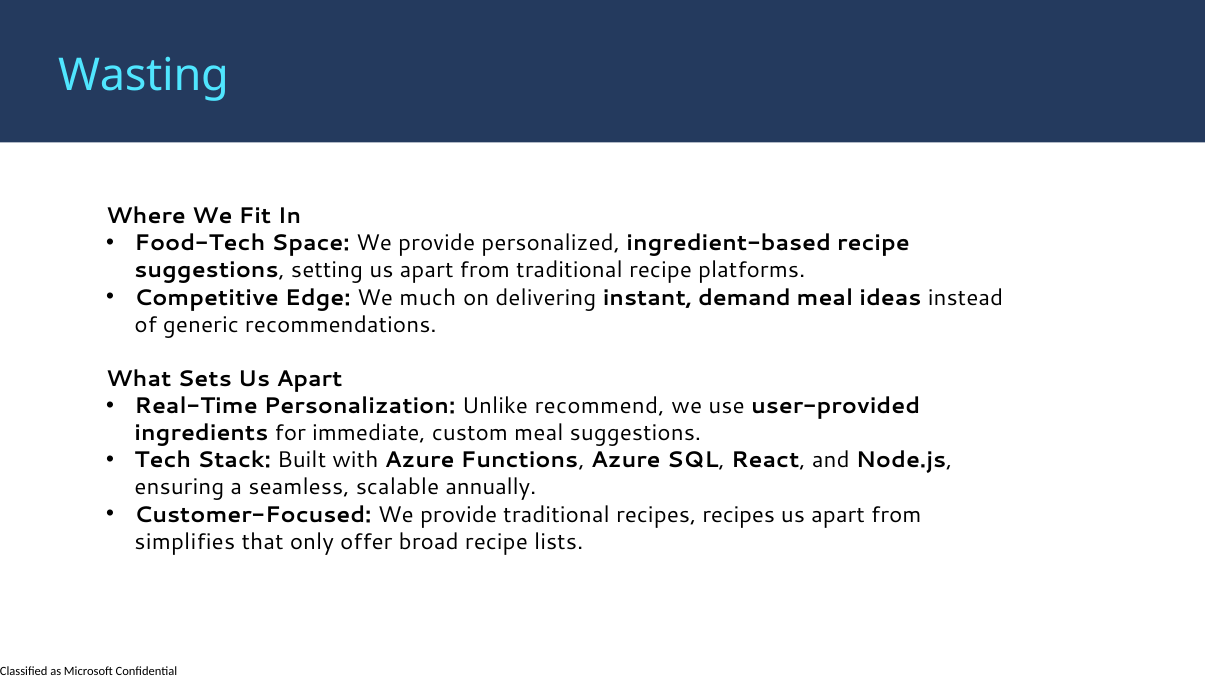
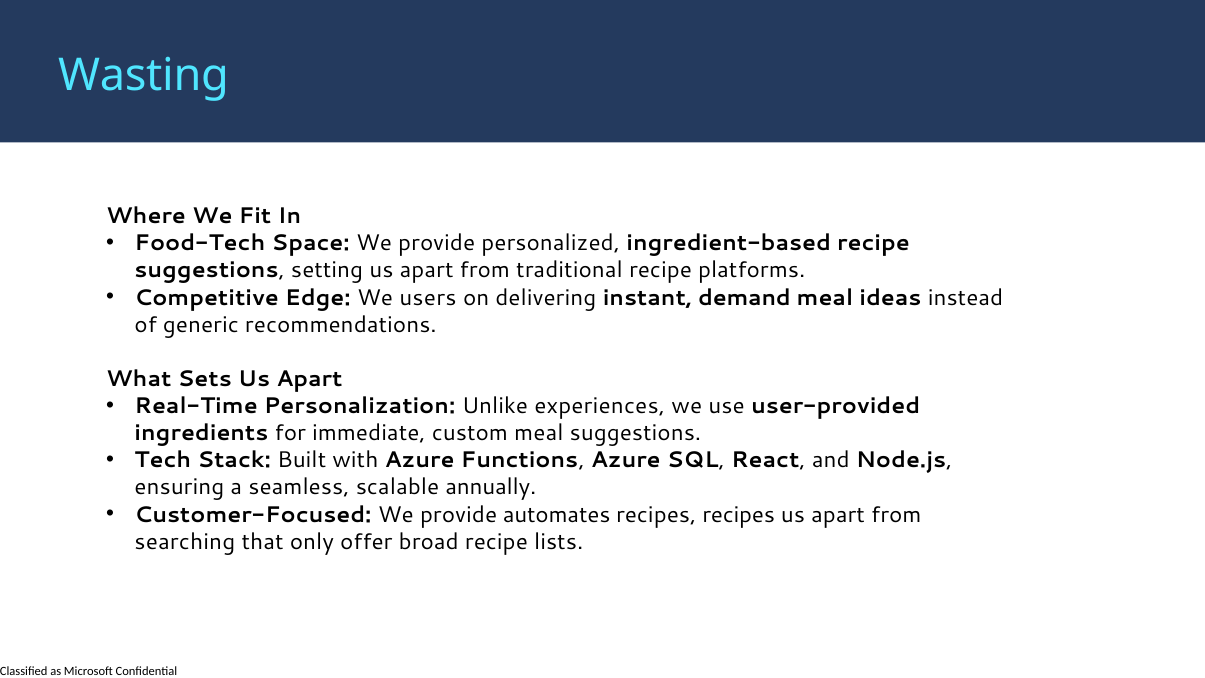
much: much -> users
recommend: recommend -> experiences
provide traditional: traditional -> automates
simplifies: simplifies -> searching
